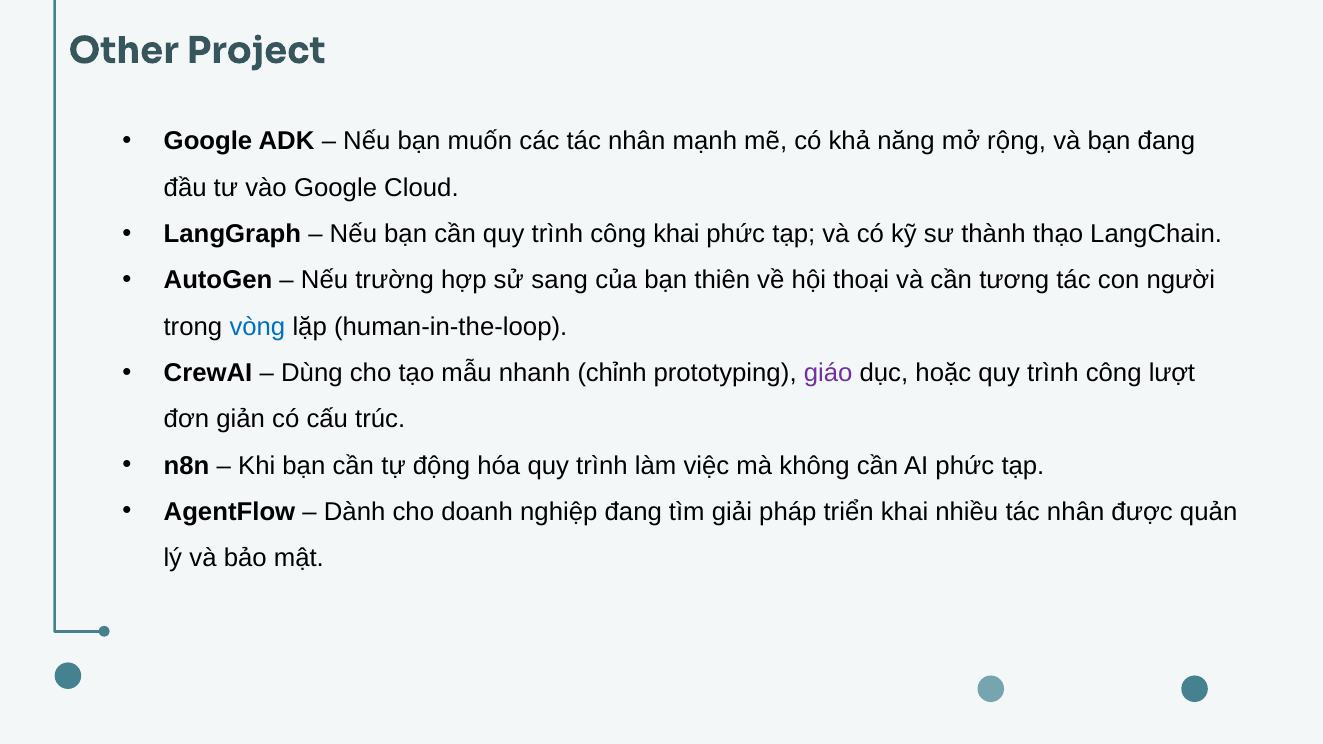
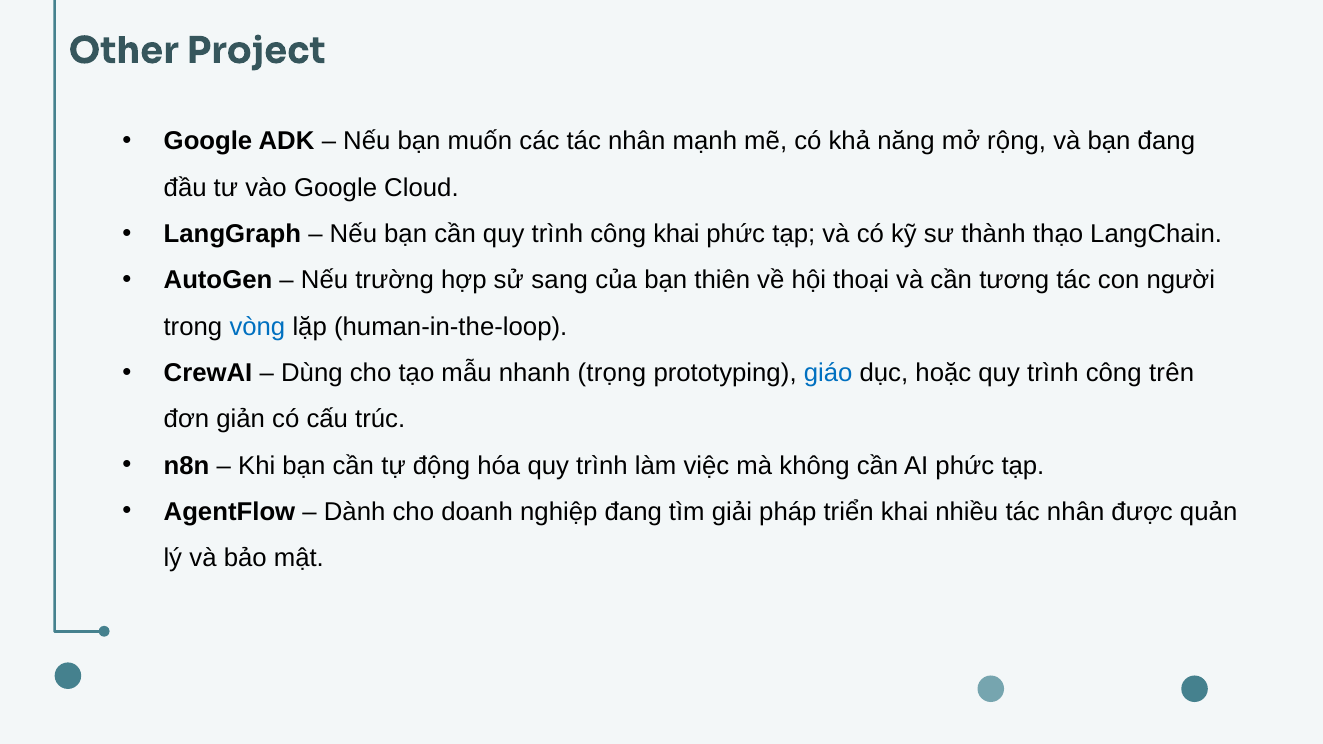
chỉnh: chỉnh -> trọng
giáo colour: purple -> blue
lượt: lượt -> trên
